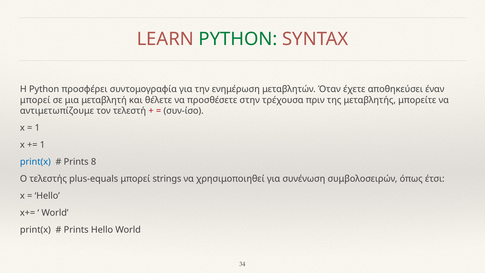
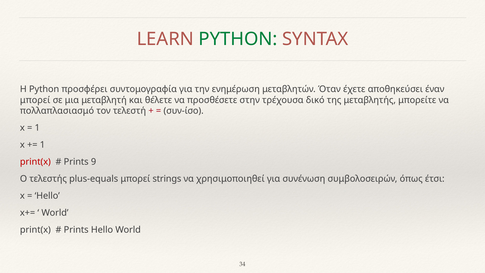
πριν: πριν -> δικό
αντιμετωπίζουμε: αντιμετωπίζουμε -> πολλαπλασιασμό
print(x at (35, 162) colour: blue -> red
8: 8 -> 9
